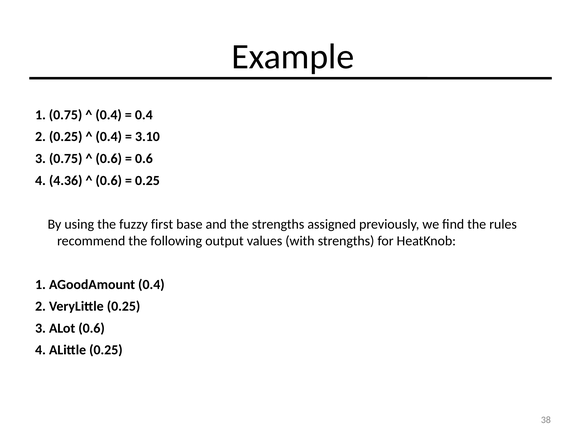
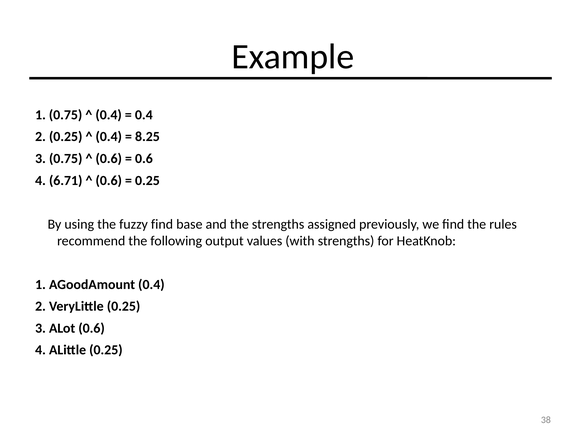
3.10: 3.10 -> 8.25
4.36: 4.36 -> 6.71
fuzzy first: first -> find
